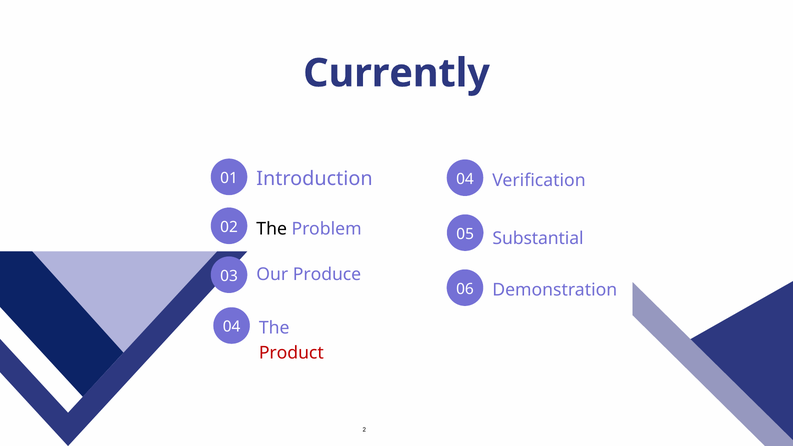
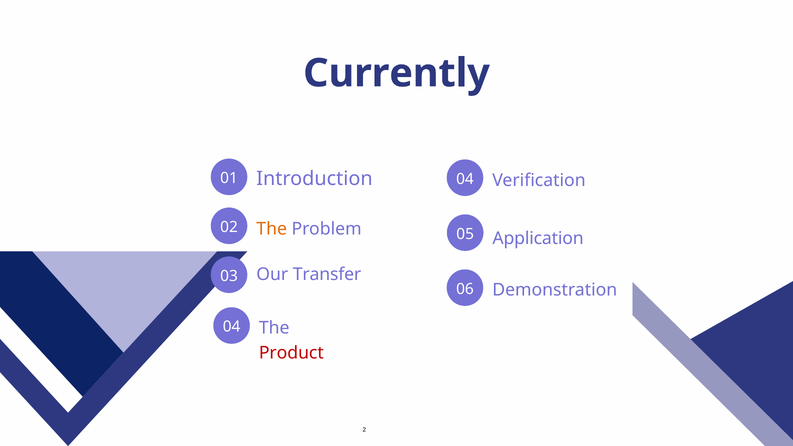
The at (272, 229) colour: black -> orange
Substantial: Substantial -> Application
Produce: Produce -> Transfer
